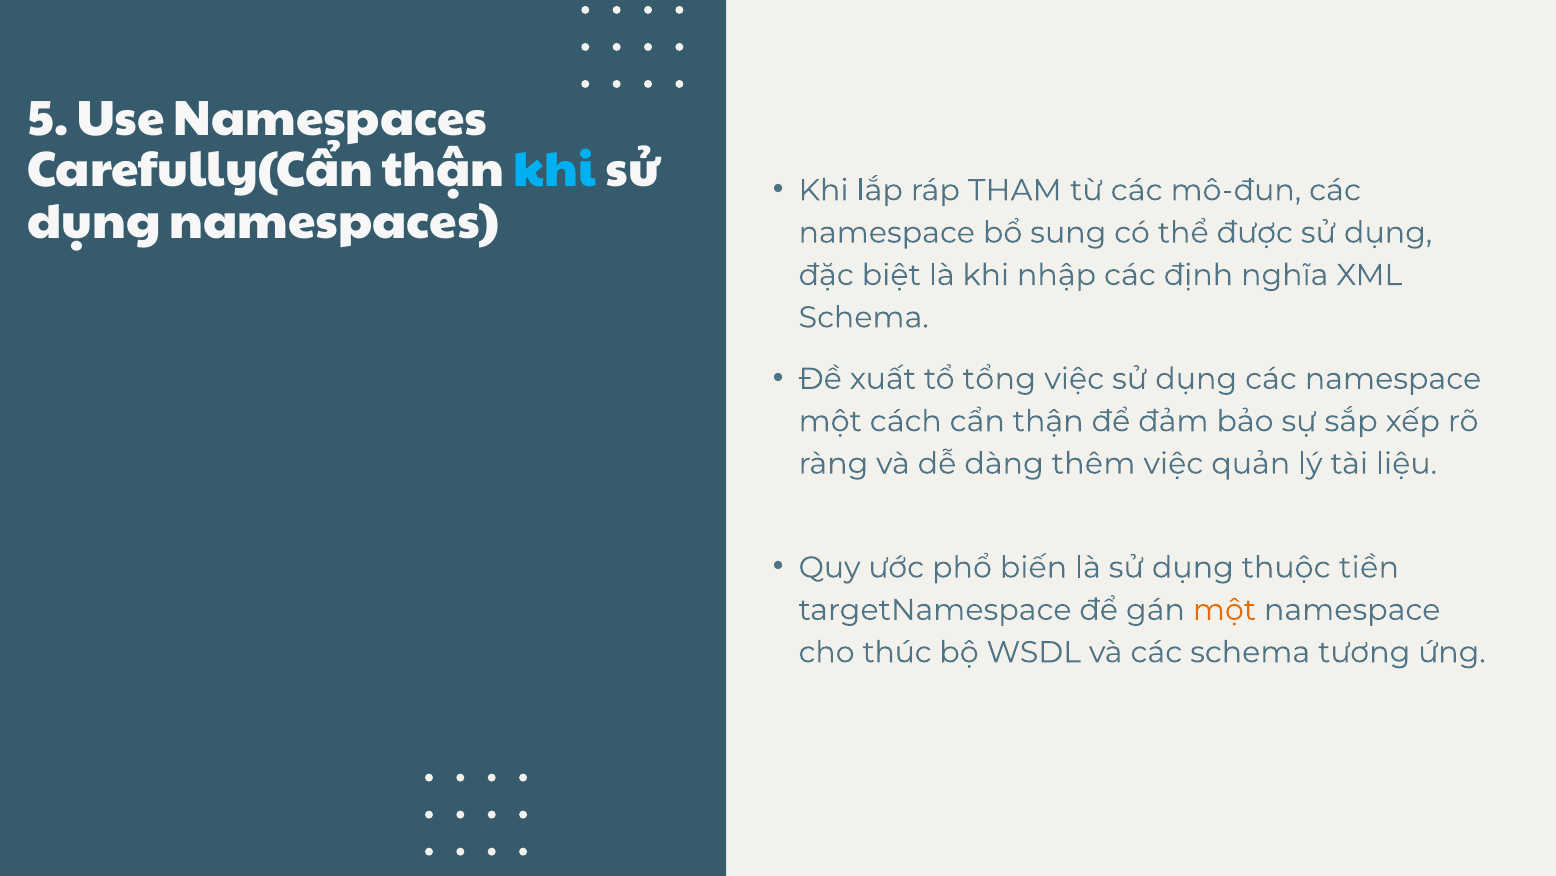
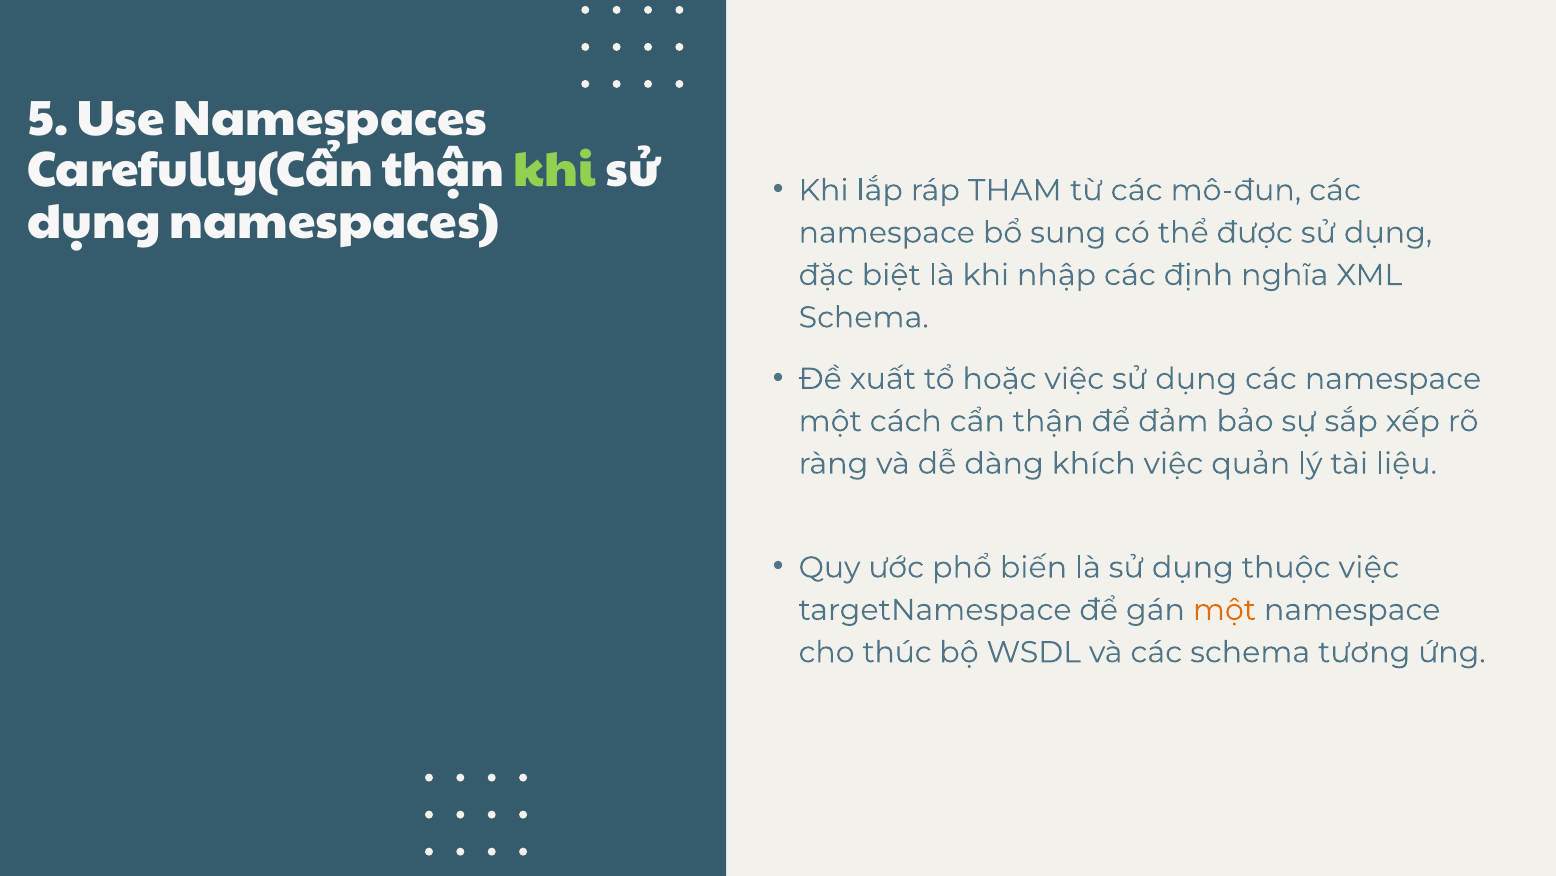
khi at (555, 170) colour: light blue -> light green
tổng: tổng -> hoặc
thêm: thêm -> khích
thuộc tiền: tiền -> việc
